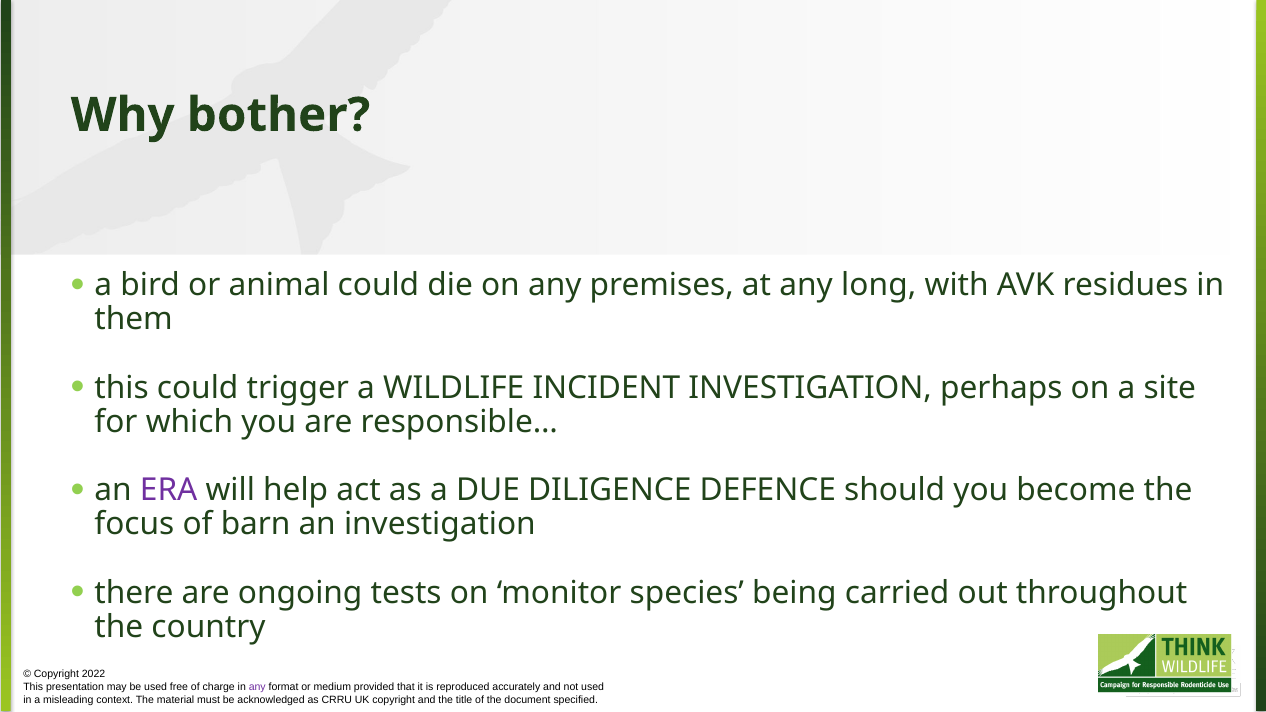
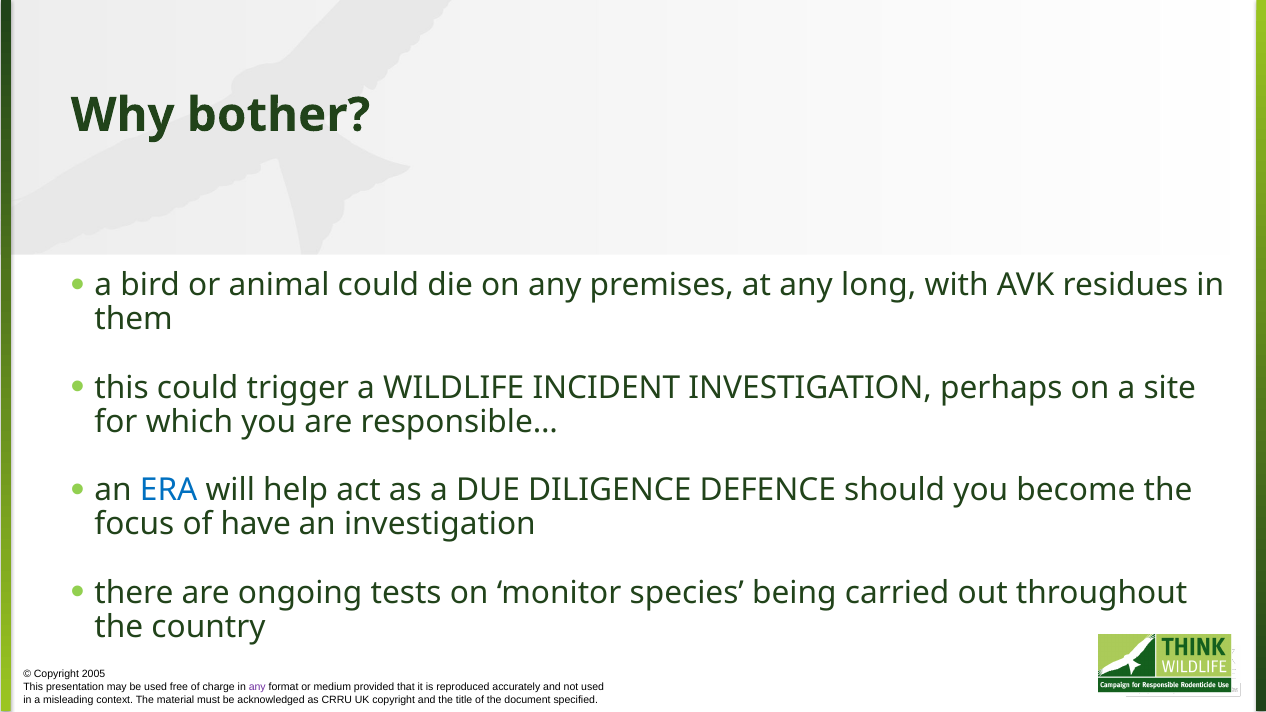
ERA colour: purple -> blue
barn: barn -> have
2022: 2022 -> 2005
